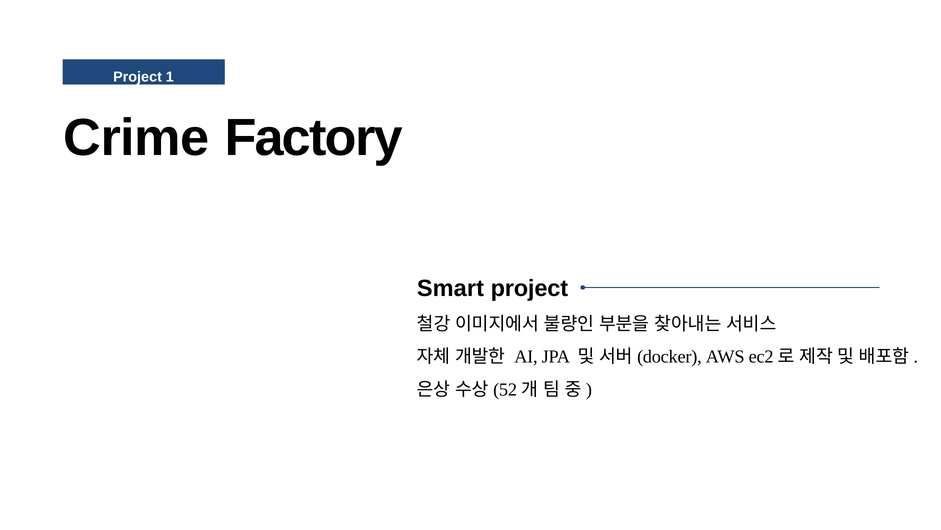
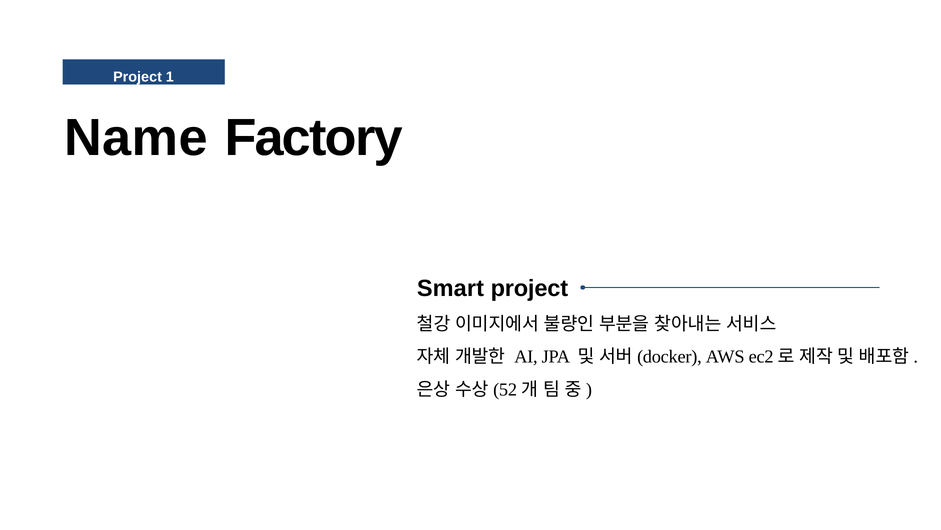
Crime: Crime -> Name
